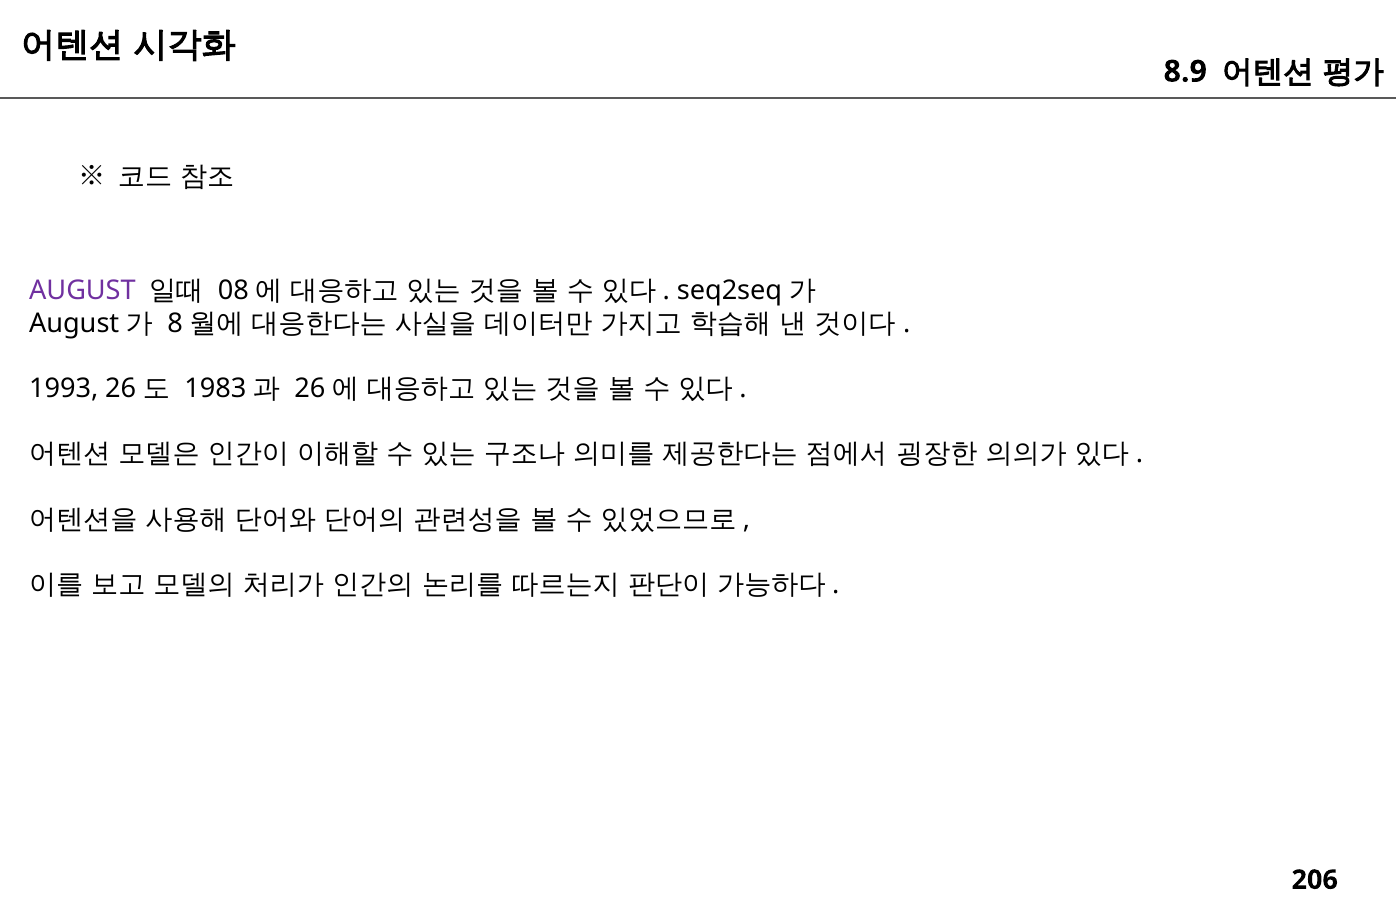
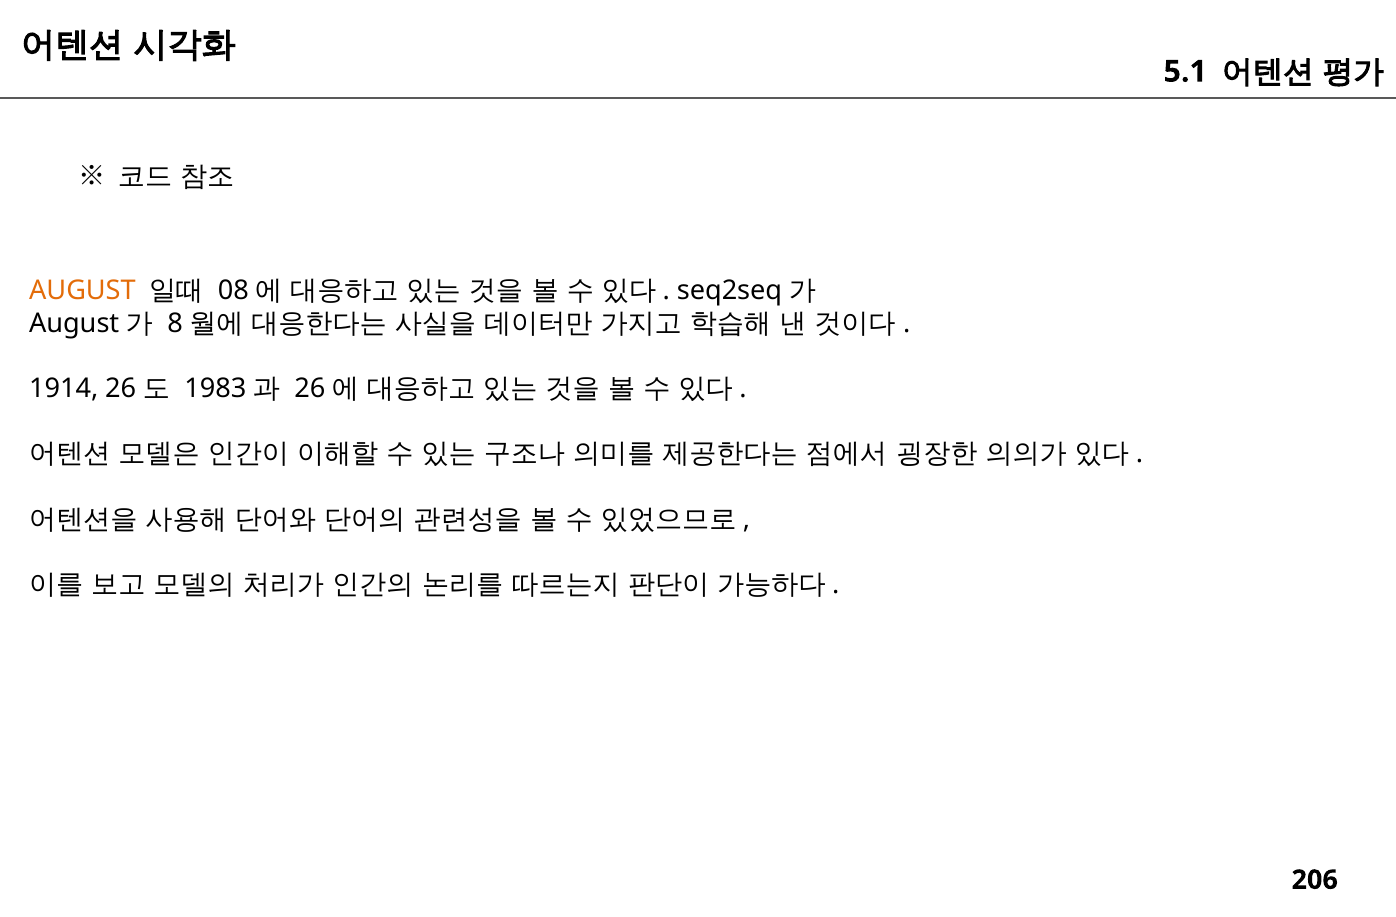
8.9: 8.9 -> 5.1
AUGUST colour: purple -> orange
1993: 1993 -> 1914
